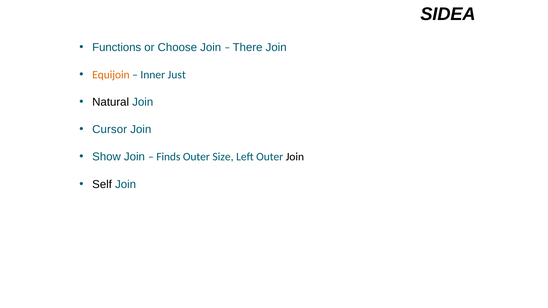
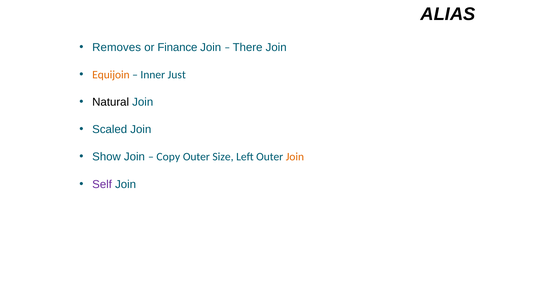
SIDEA: SIDEA -> ALIAS
Functions: Functions -> Removes
Choose: Choose -> Finance
Cursor: Cursor -> Scaled
Finds: Finds -> Copy
Join at (295, 157) colour: black -> orange
Self colour: black -> purple
